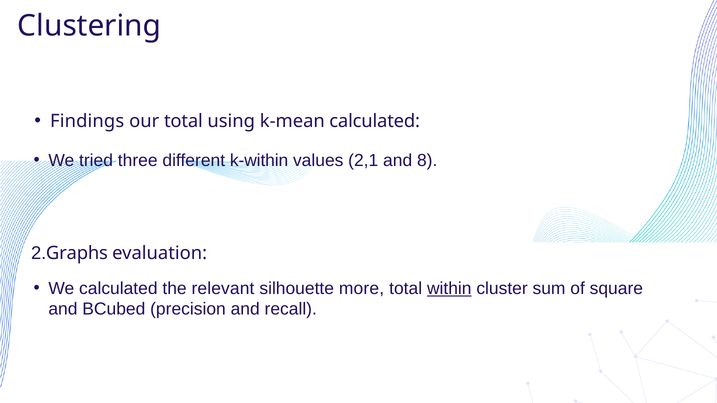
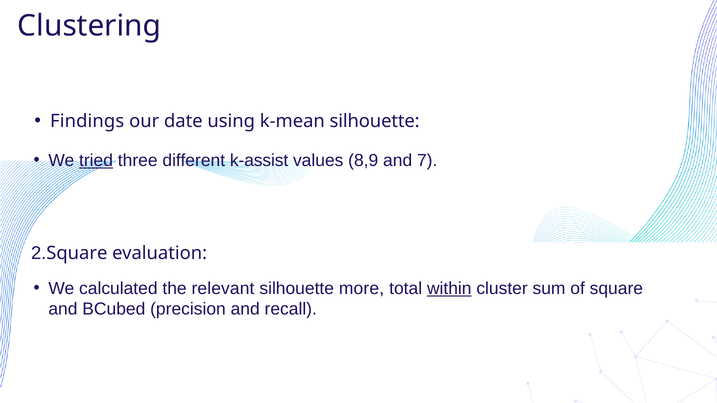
our total: total -> date
k-mean calculated: calculated -> silhouette
tried underline: none -> present
k-within: k-within -> k-assist
2,1: 2,1 -> 8,9
8: 8 -> 7
Graphs at (77, 253): Graphs -> Square
